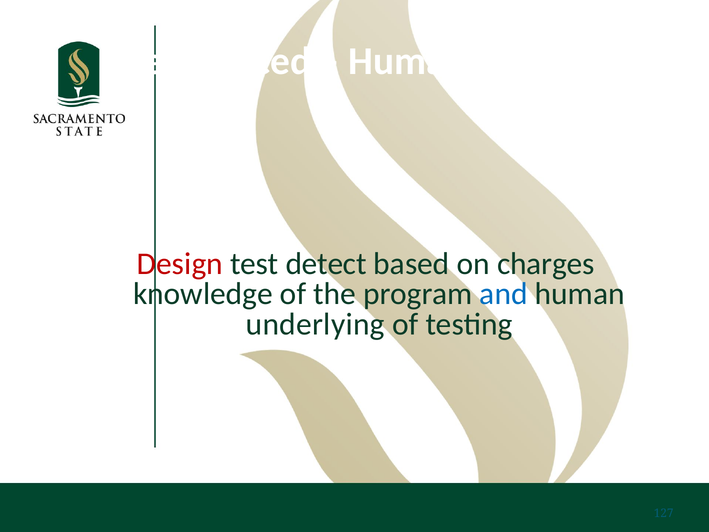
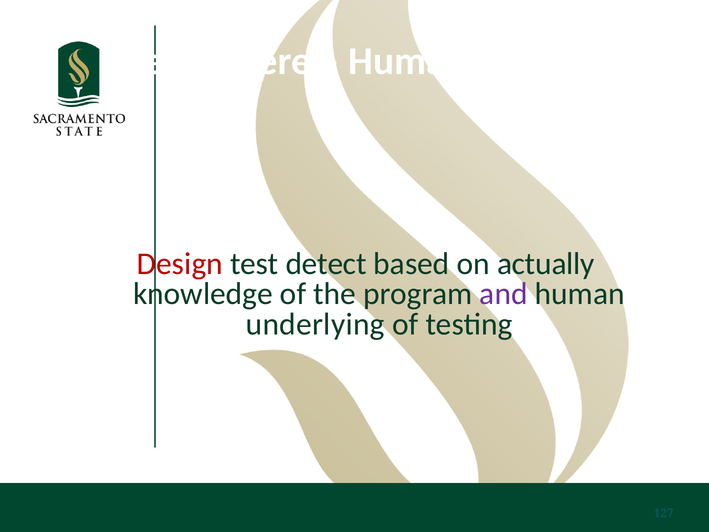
Traced: Traced -> Severe
charges: charges -> actually
and colour: blue -> purple
